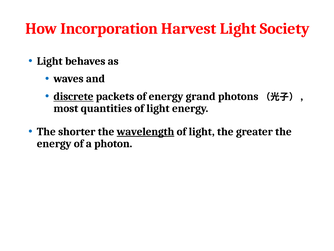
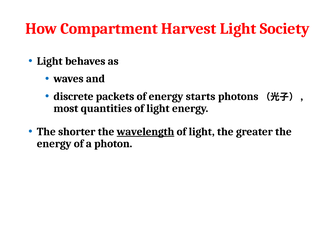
Incorporation: Incorporation -> Compartment
discrete underline: present -> none
grand: grand -> starts
